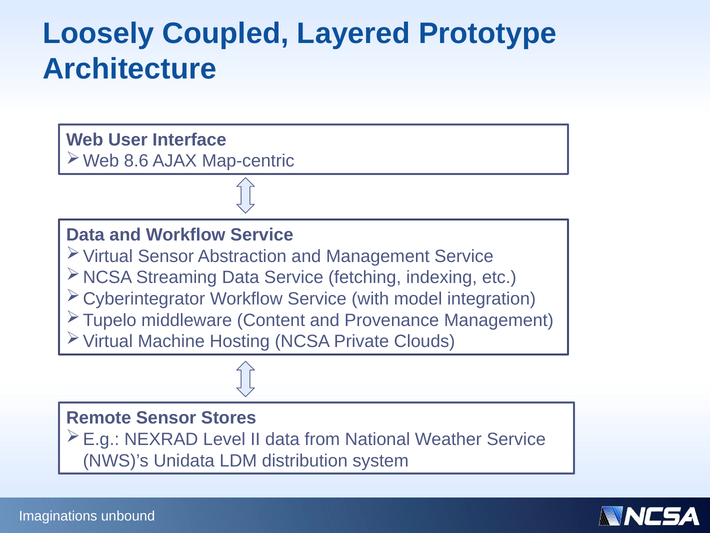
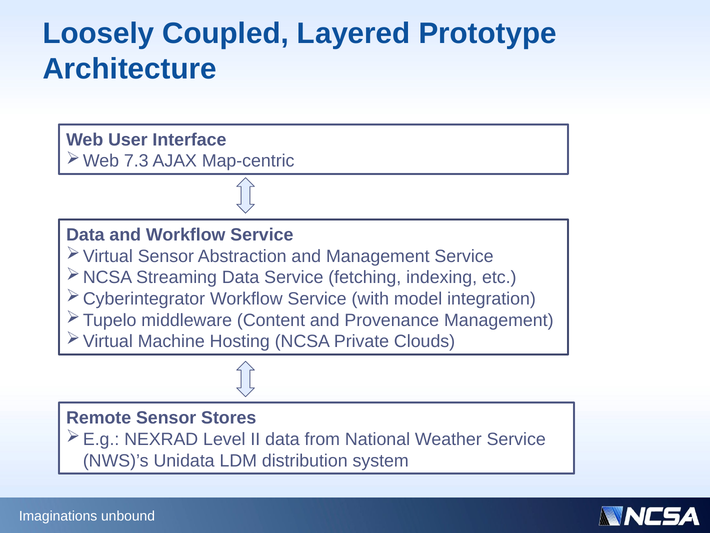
8.6: 8.6 -> 7.3
